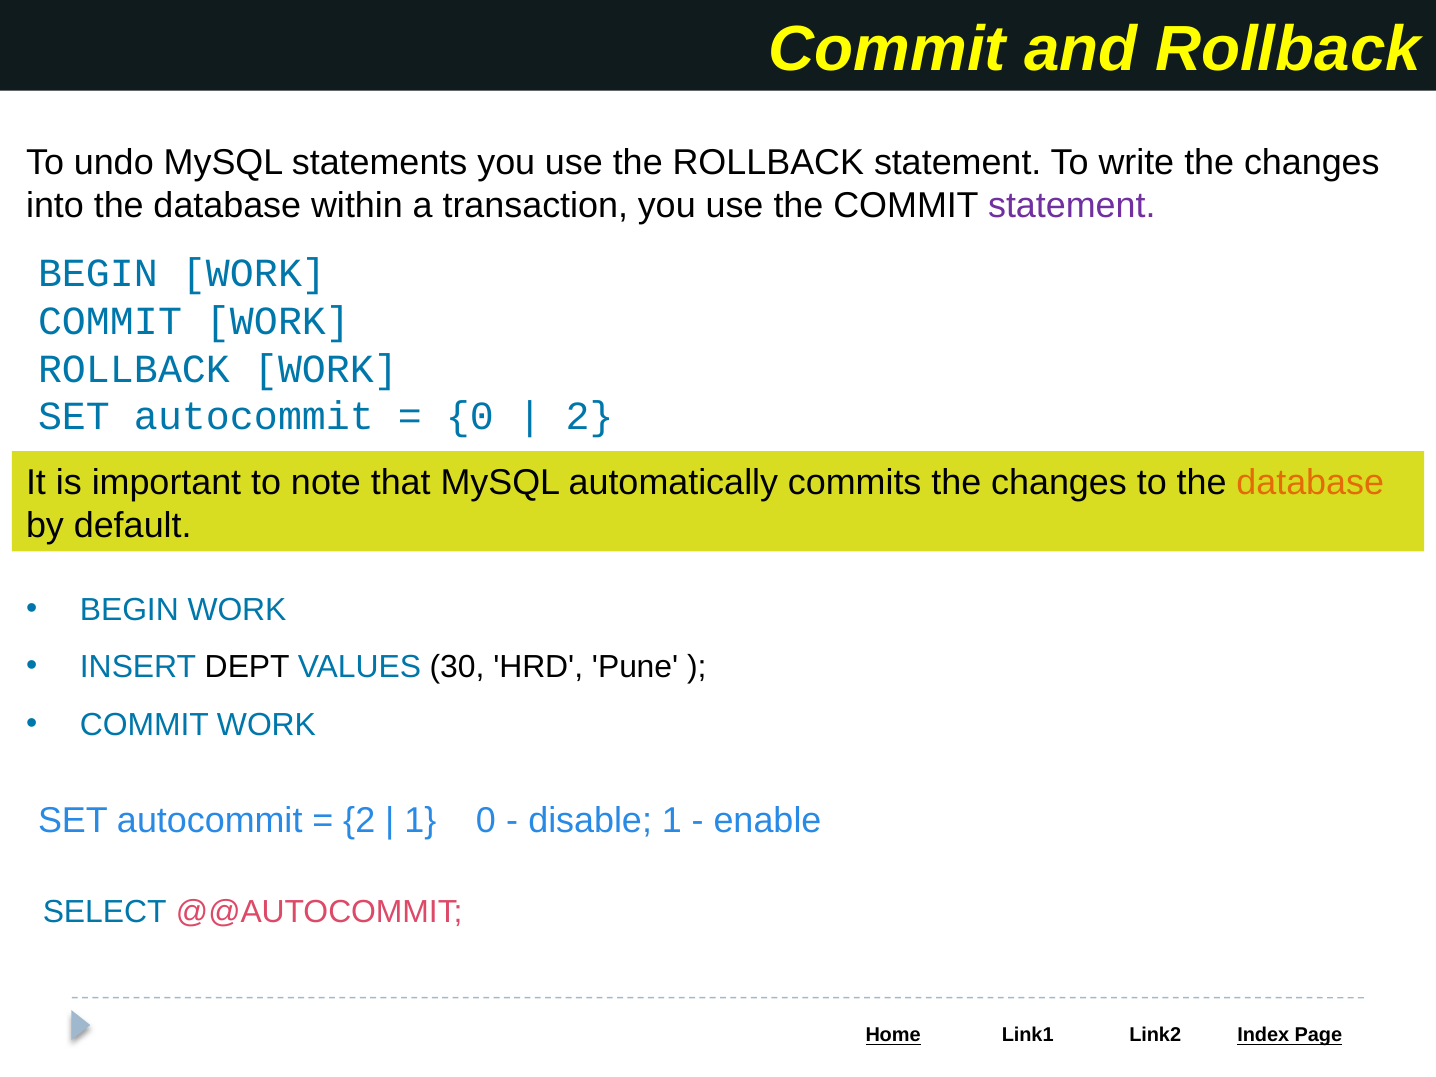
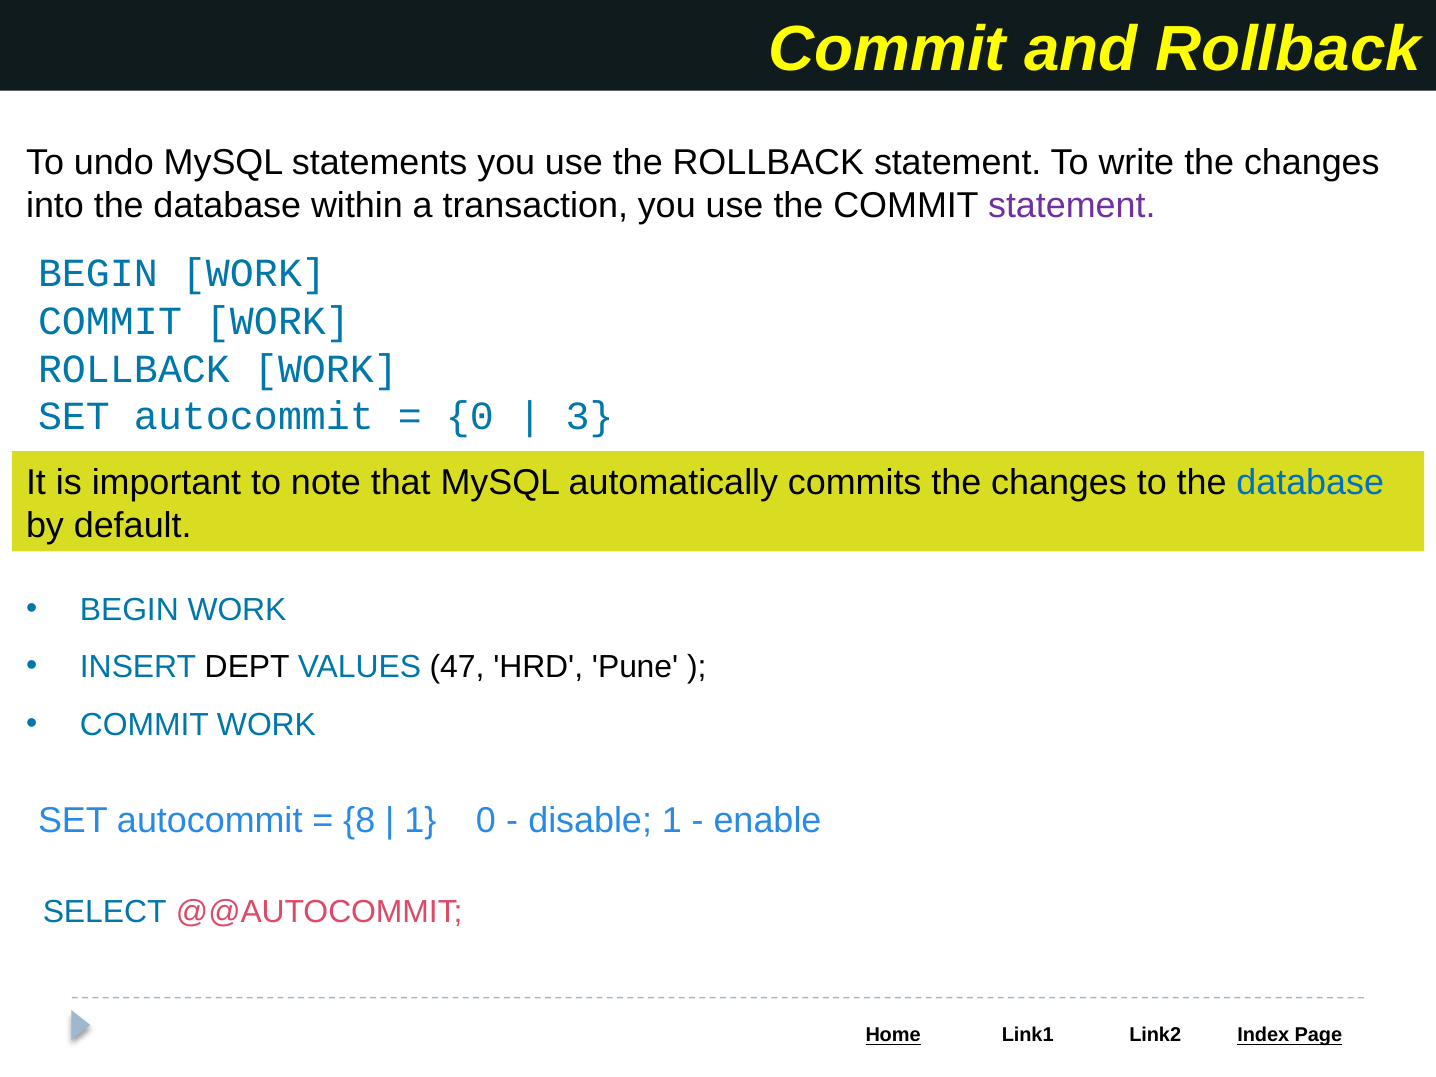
2 at (590, 417): 2 -> 3
database at (1310, 482) colour: orange -> blue
30: 30 -> 47
2 at (359, 821): 2 -> 8
